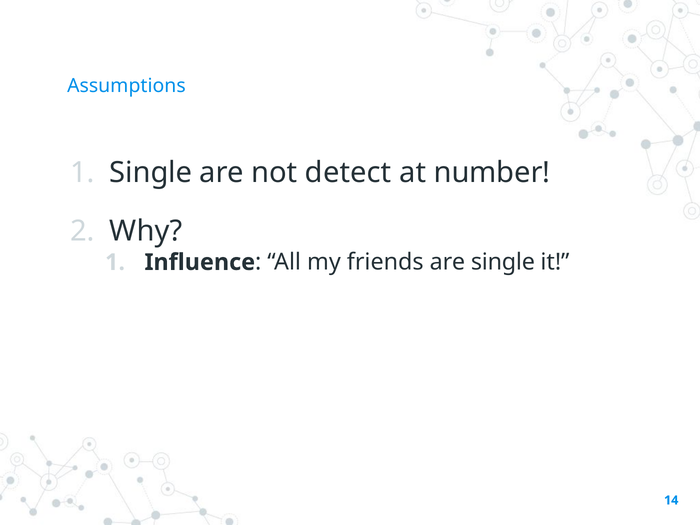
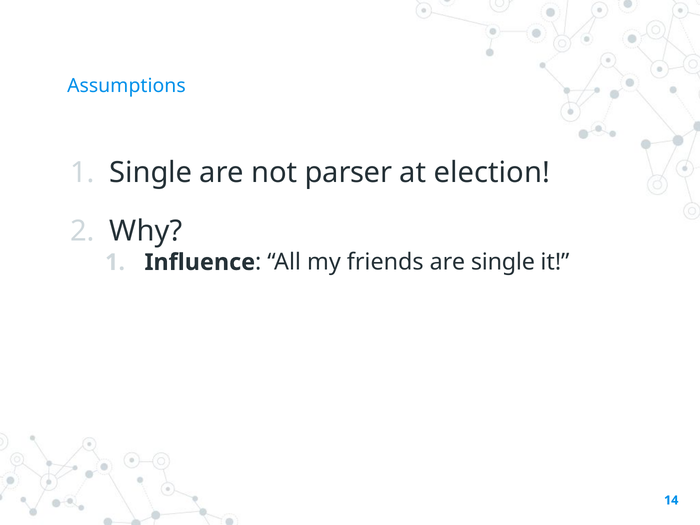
detect: detect -> parser
number: number -> election
